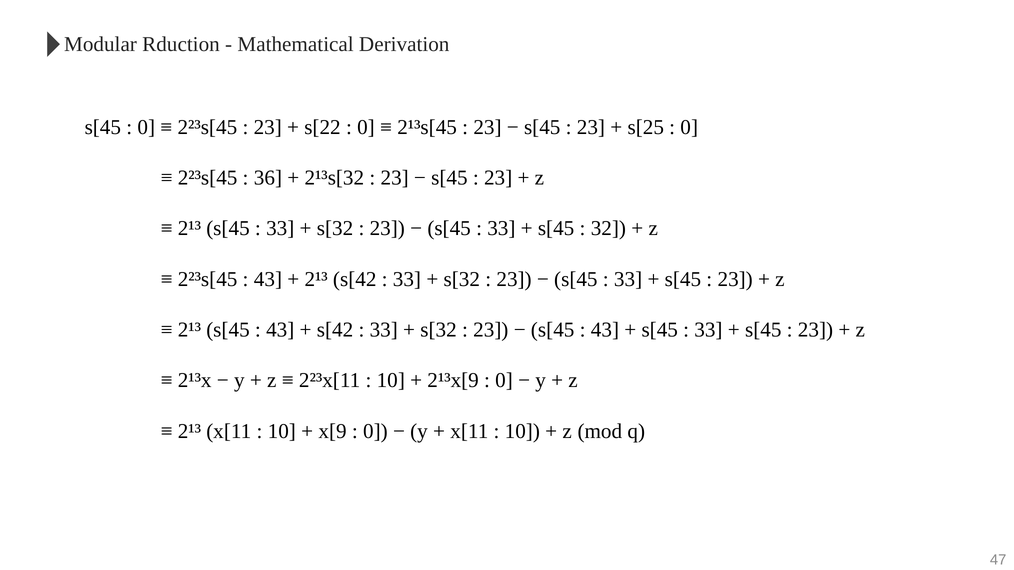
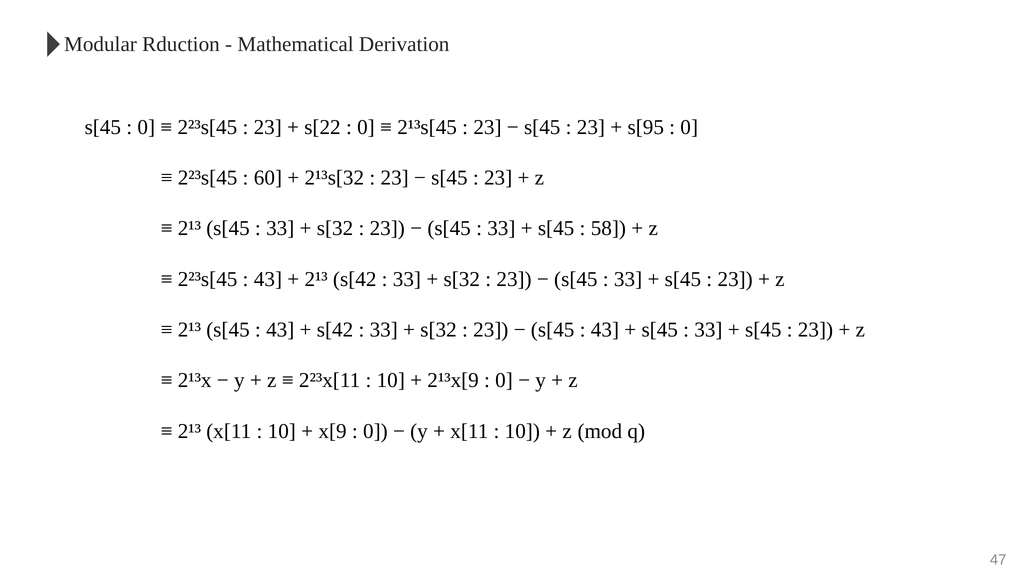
s[25: s[25 -> s[95
36: 36 -> 60
32: 32 -> 58
